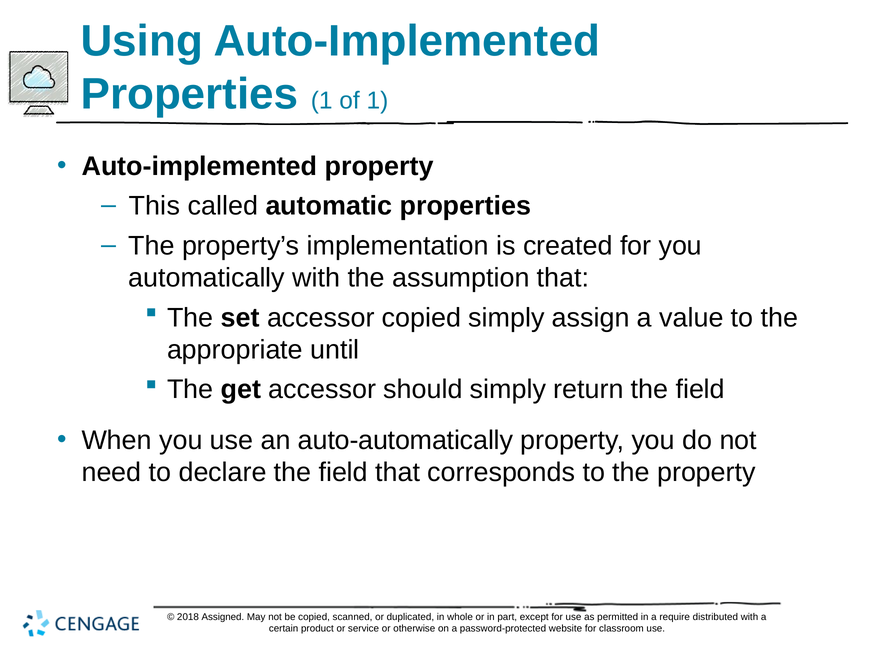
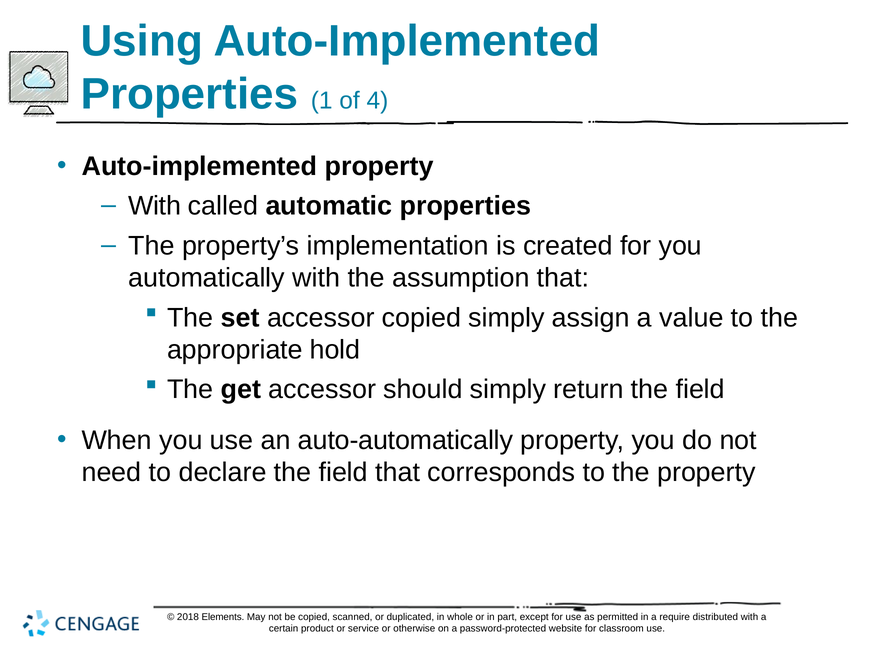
of 1: 1 -> 4
This at (154, 206): This -> With
until: until -> hold
Assigned: Assigned -> Elements
